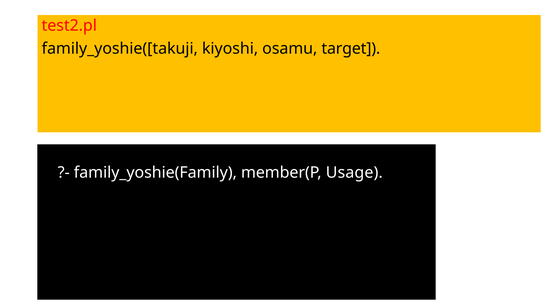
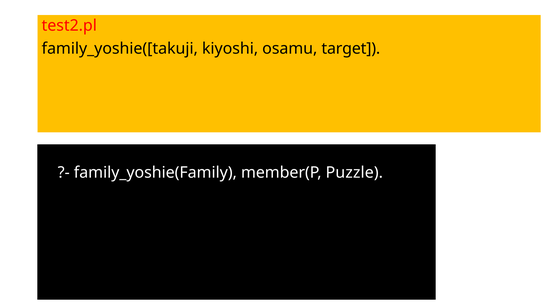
Usage: Usage -> Puzzle
